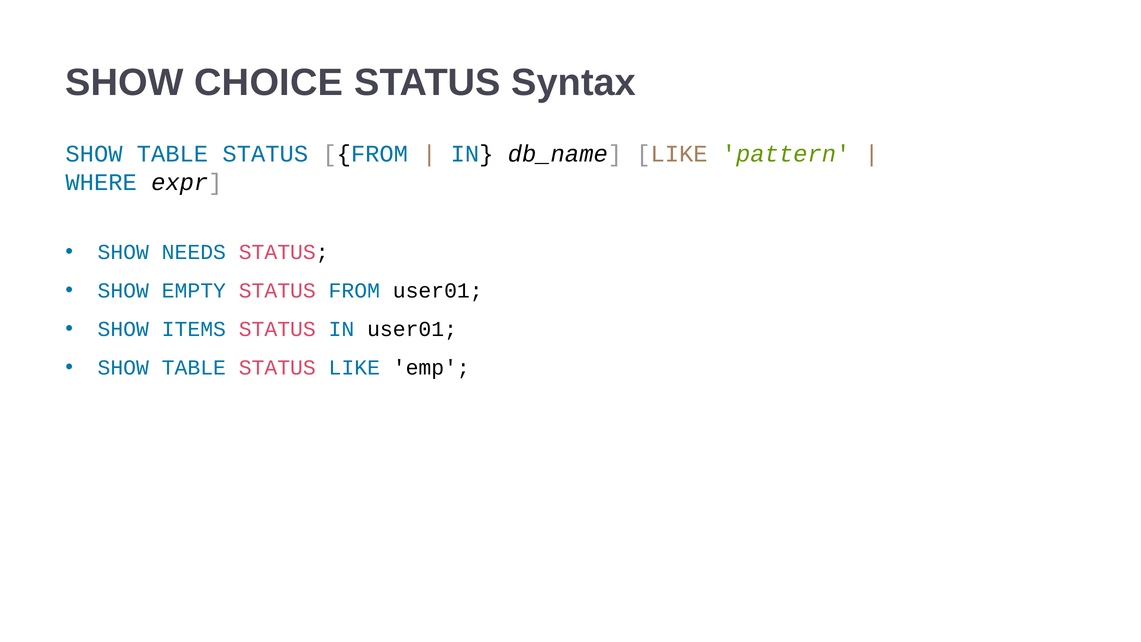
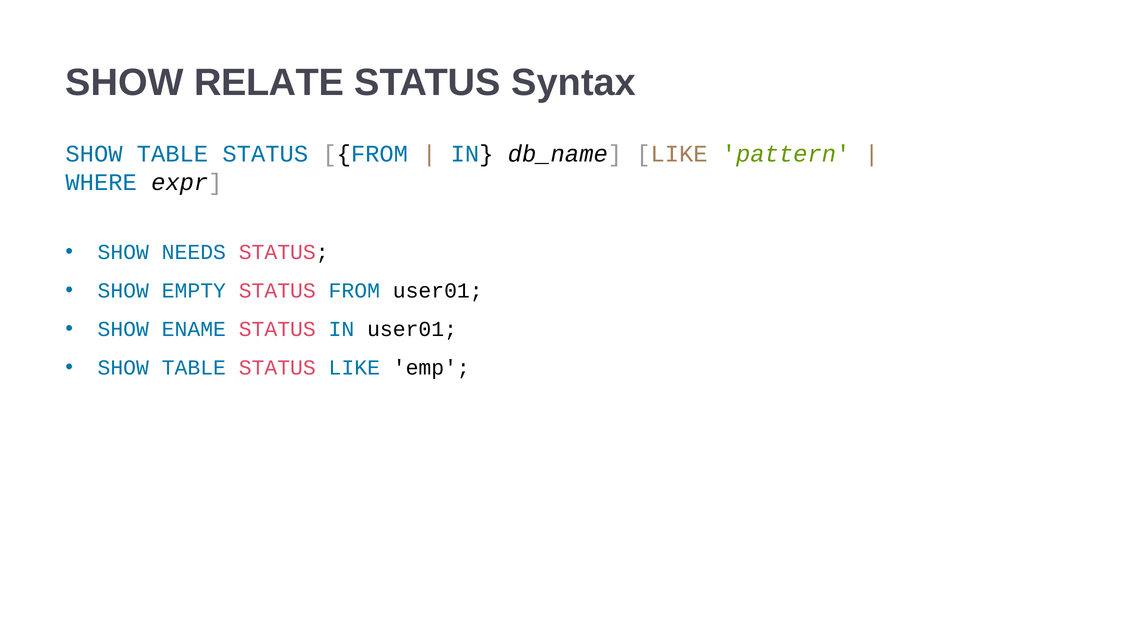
CHOICE: CHOICE -> RELATE
ITEMS: ITEMS -> ENAME
